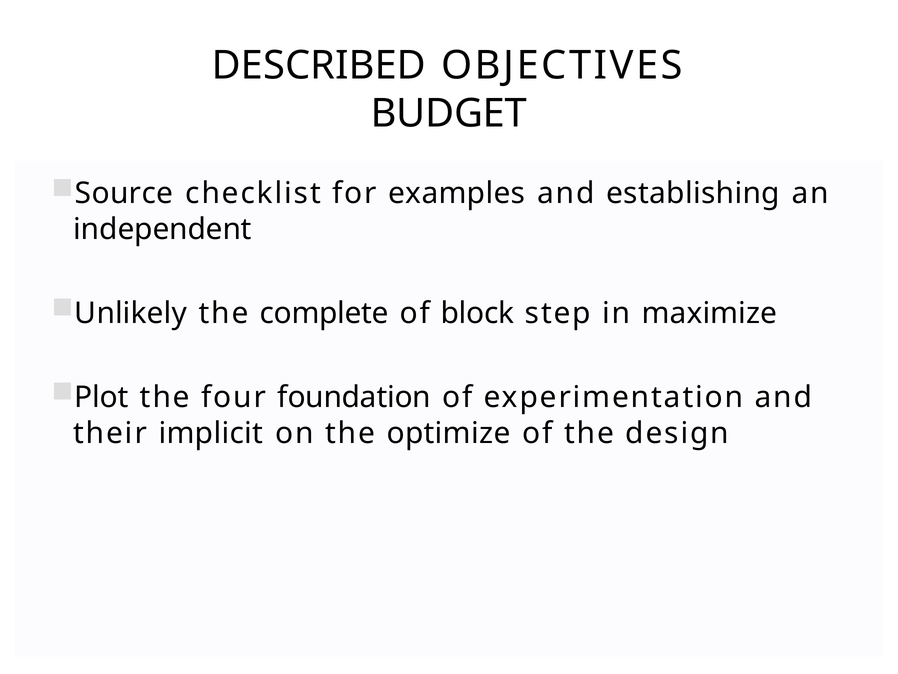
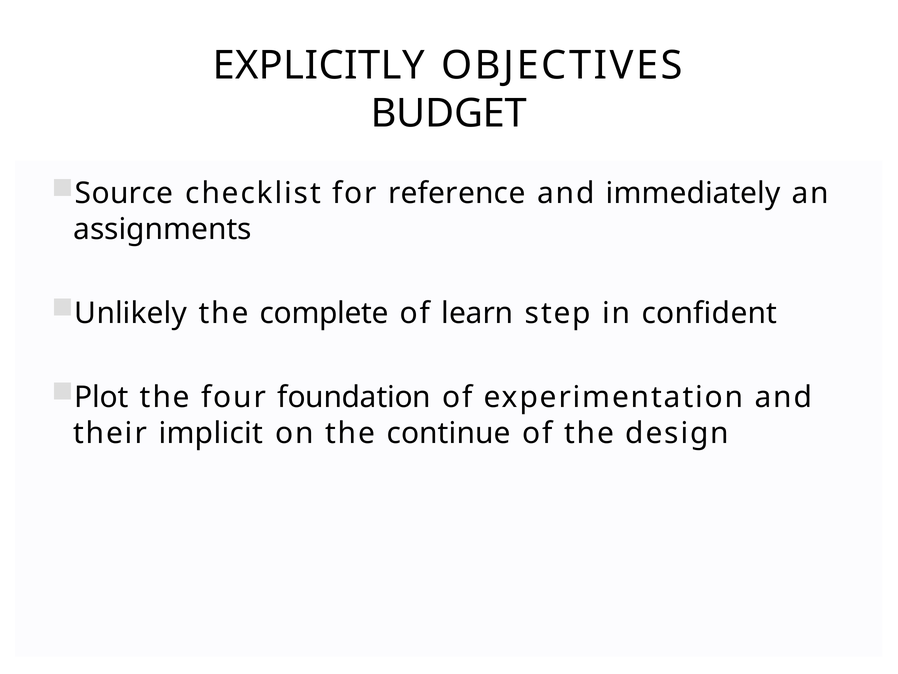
DESCRIBED: DESCRIBED -> EXPLICITLY
examples: examples -> reference
establishing: establishing -> immediately
independent: independent -> assignments
block: block -> learn
maximize: maximize -> confident
optimize: optimize -> continue
